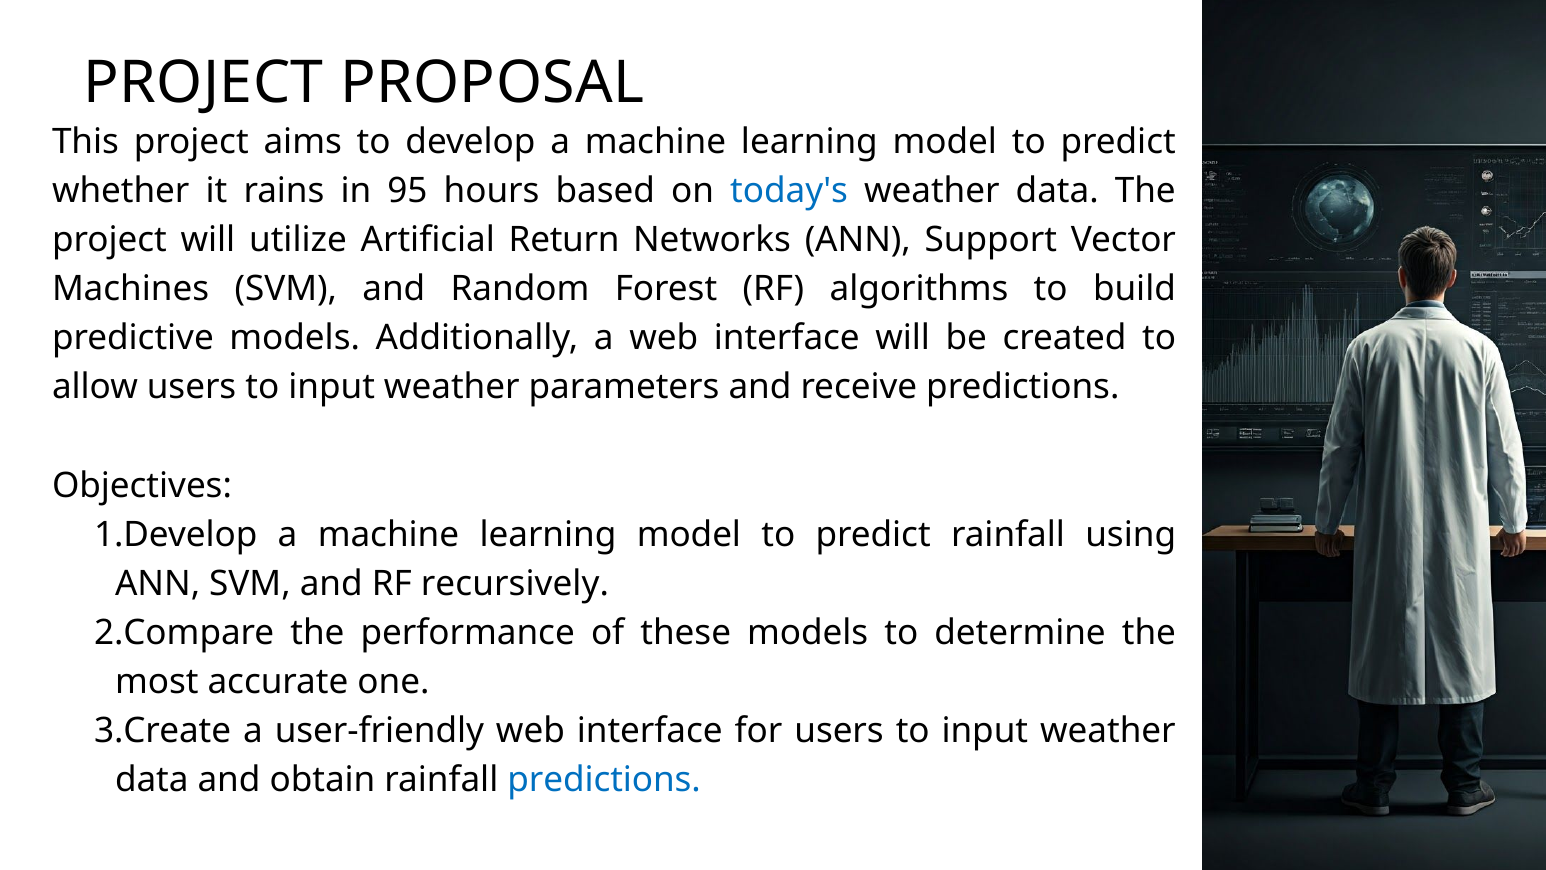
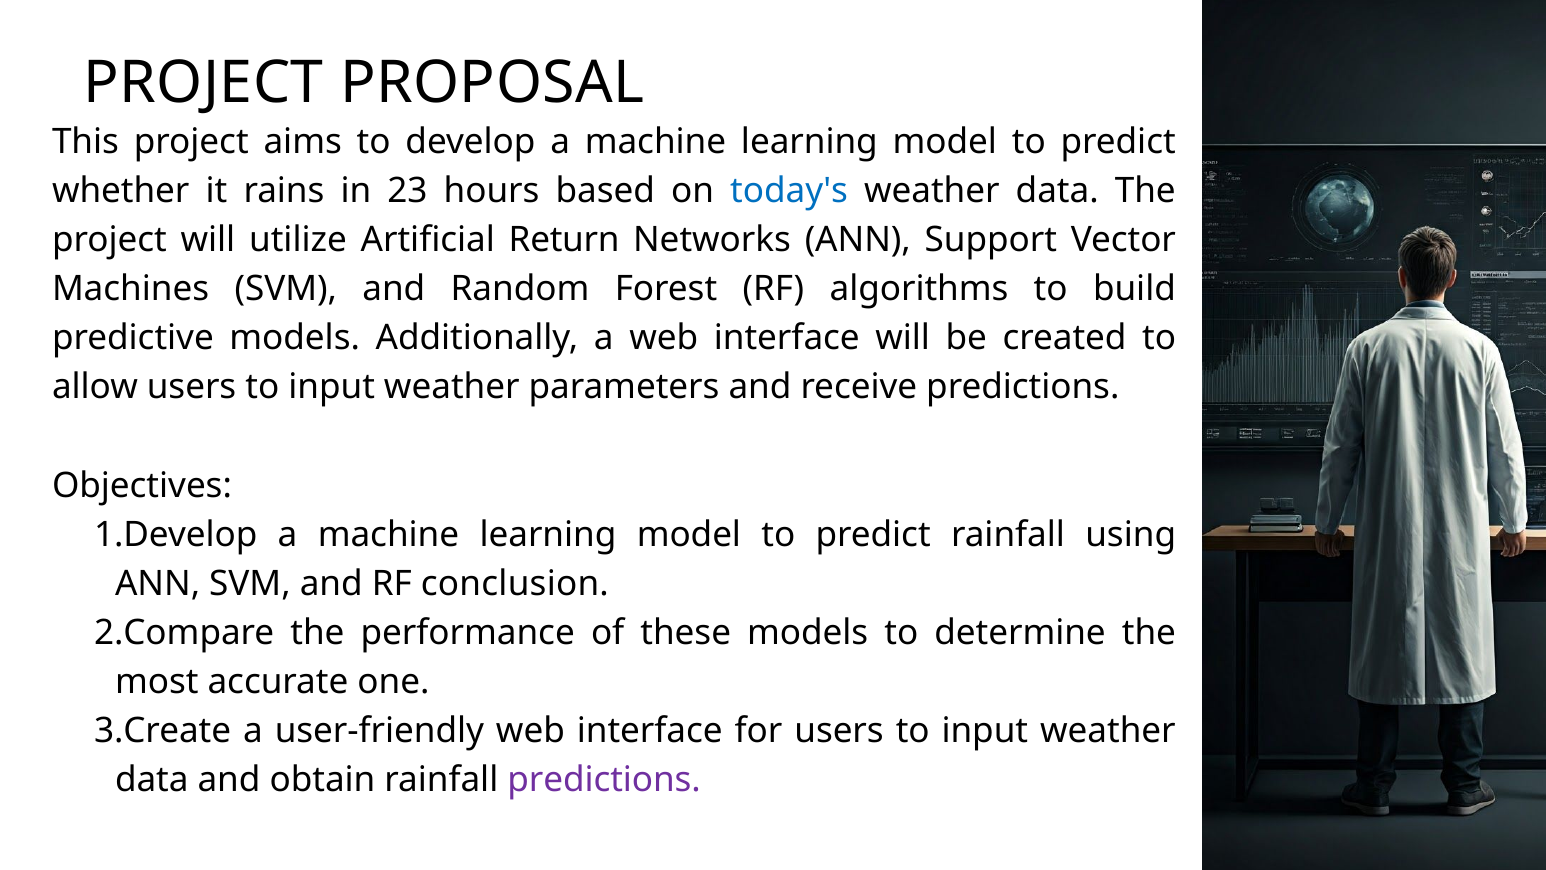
95: 95 -> 23
recursively: recursively -> conclusion
predictions at (604, 780) colour: blue -> purple
